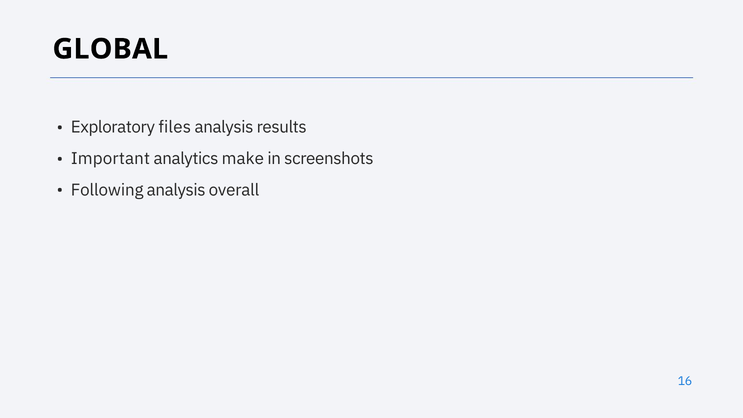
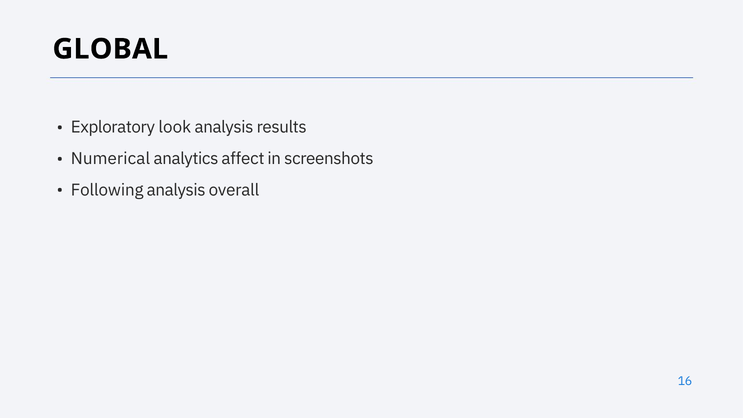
files: files -> look
Important: Important -> Numerical
make: make -> affect
